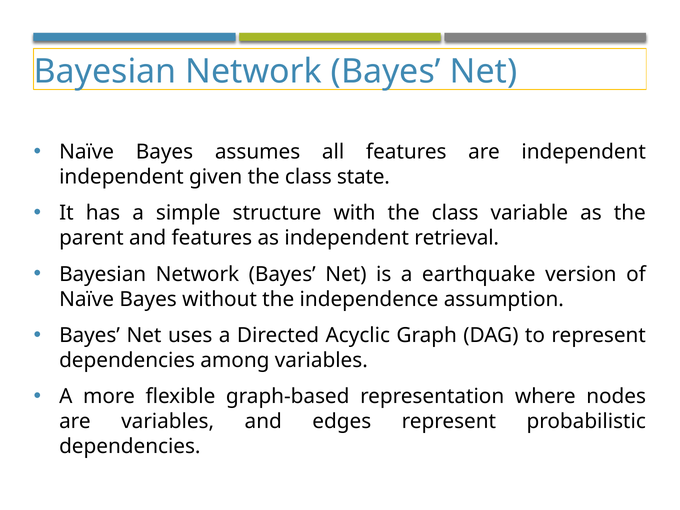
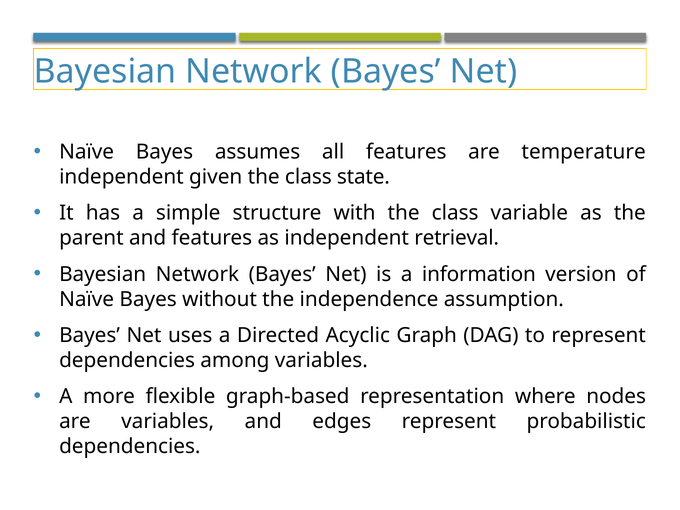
are independent: independent -> temperature
earthquake: earthquake -> information
